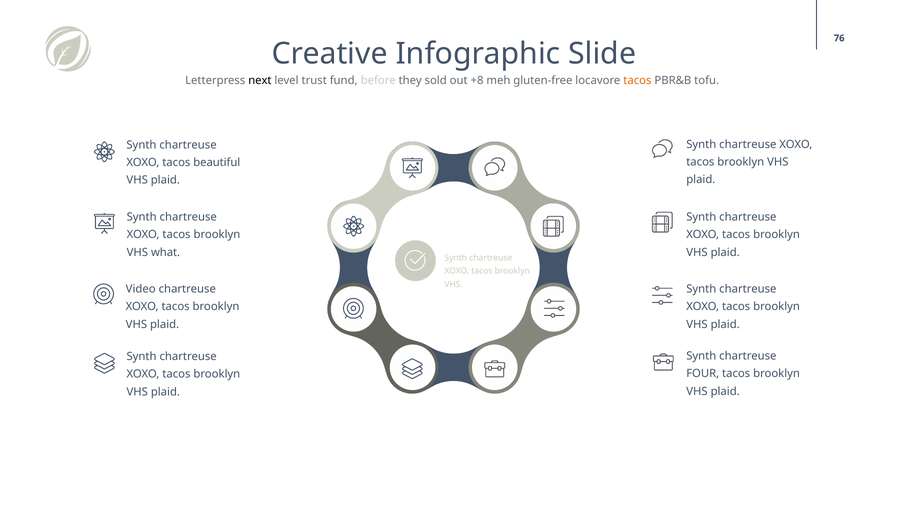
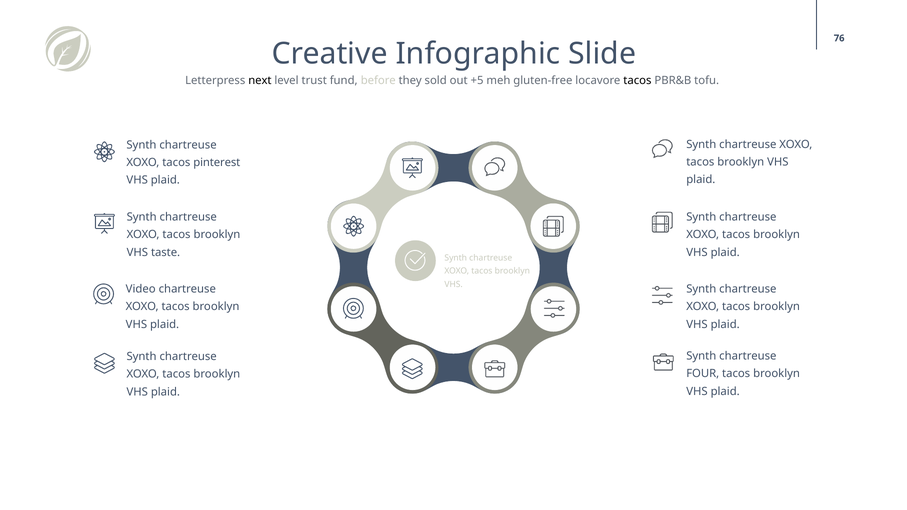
+8: +8 -> +5
tacos at (637, 81) colour: orange -> black
beautiful: beautiful -> pinterest
what: what -> taste
